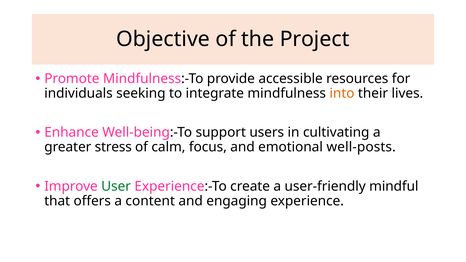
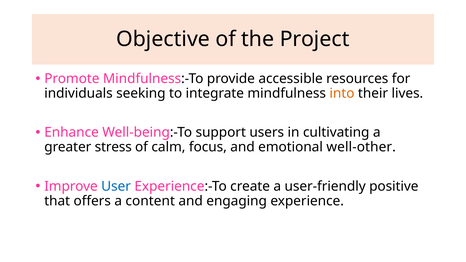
well-posts: well-posts -> well-other
User colour: green -> blue
mindful: mindful -> positive
